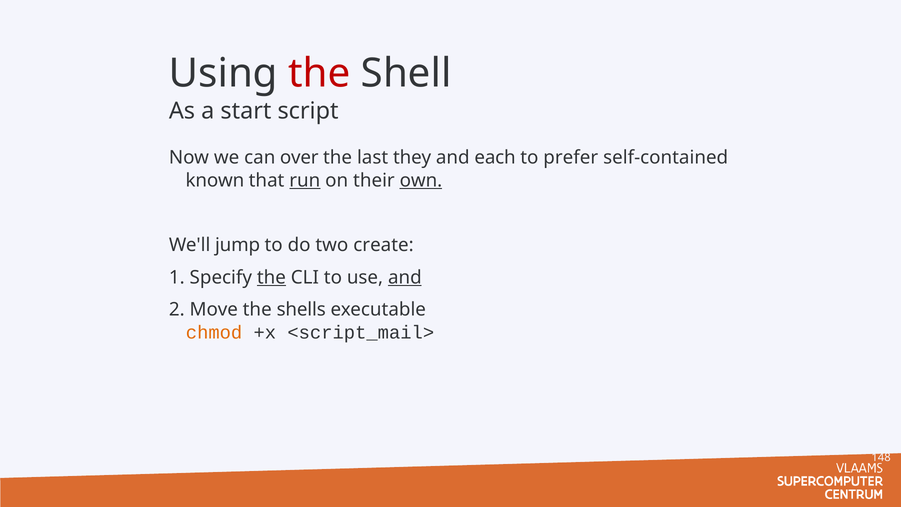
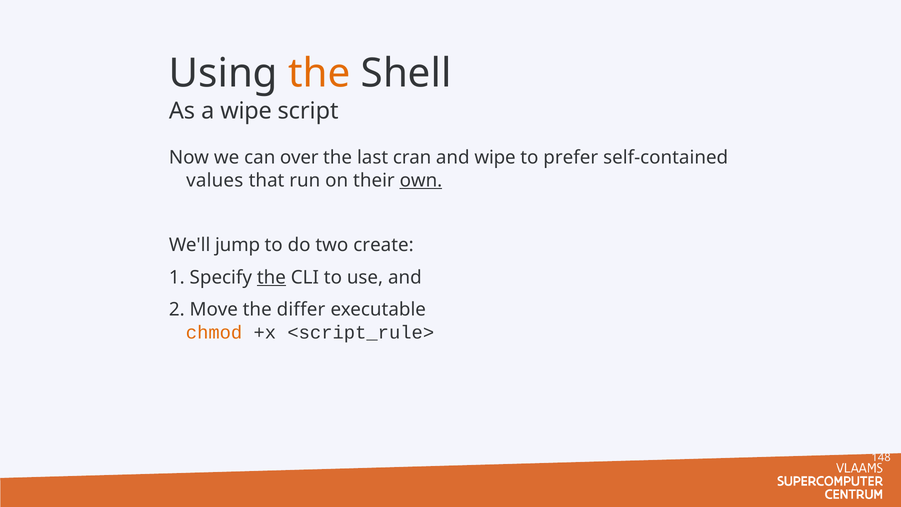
the at (319, 73) colour: red -> orange
a start: start -> wipe
they: they -> cran
and each: each -> wipe
known: known -> values
run underline: present -> none
and at (405, 277) underline: present -> none
shells: shells -> differ
<script_mail>: <script_mail> -> <script_rule>
